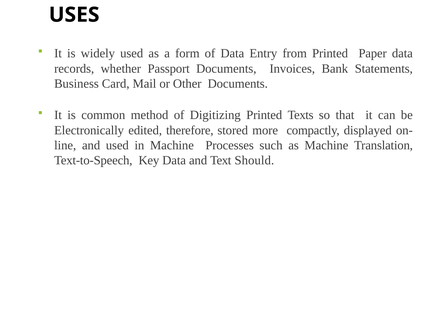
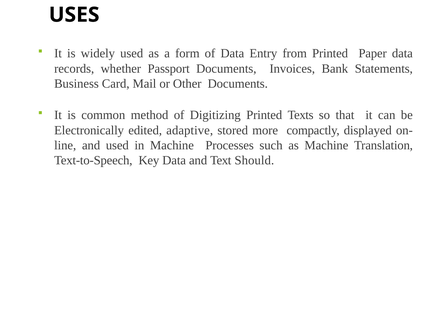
therefore: therefore -> adaptive
